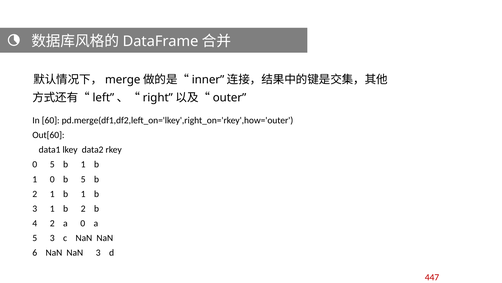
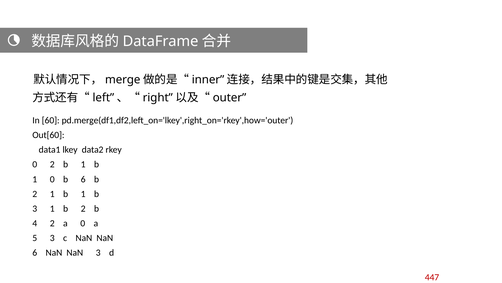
0 5: 5 -> 2
b 5: 5 -> 6
